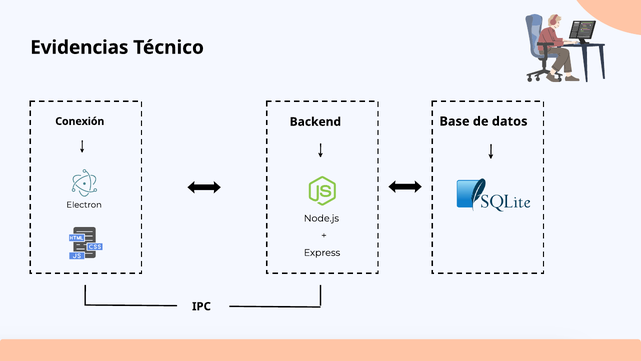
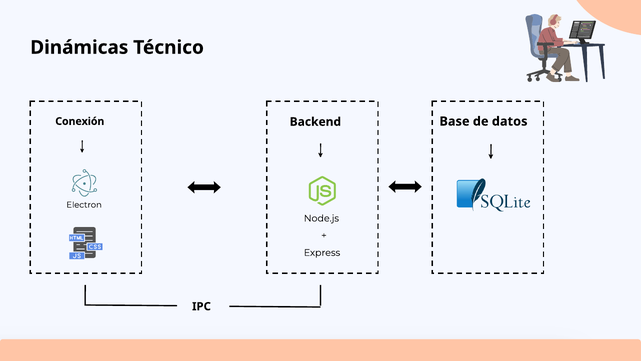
Evidencias: Evidencias -> Dinámicas
